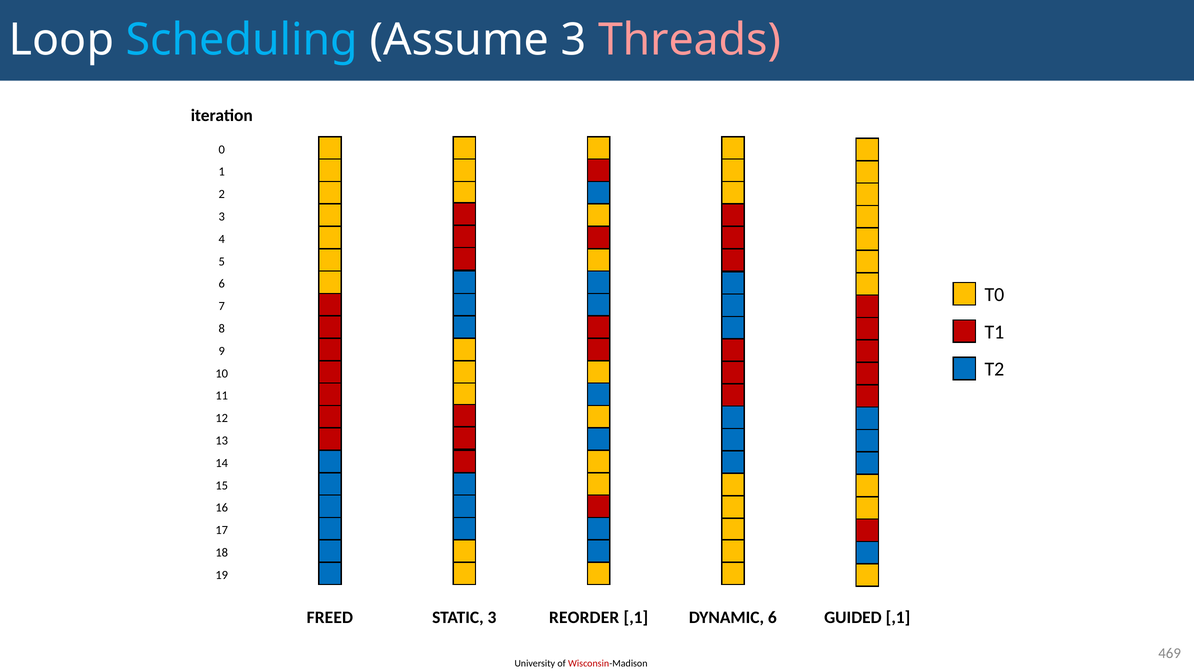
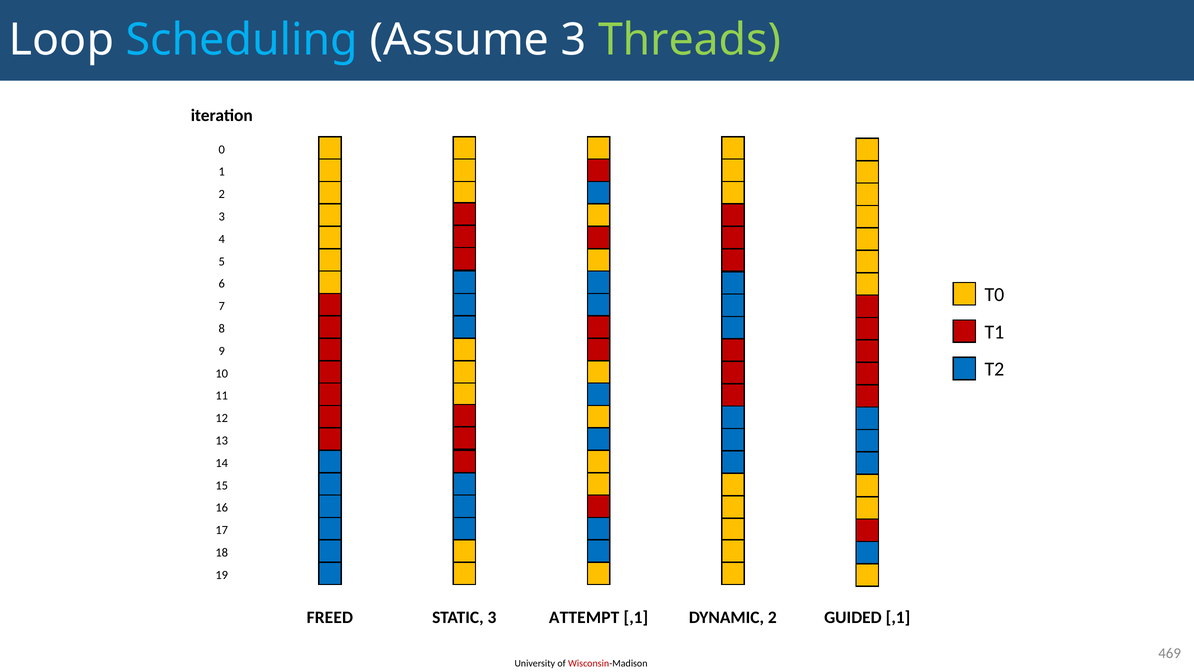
Threads colour: pink -> light green
REORDER: REORDER -> ATTEMPT
DYNAMIC 6: 6 -> 2
